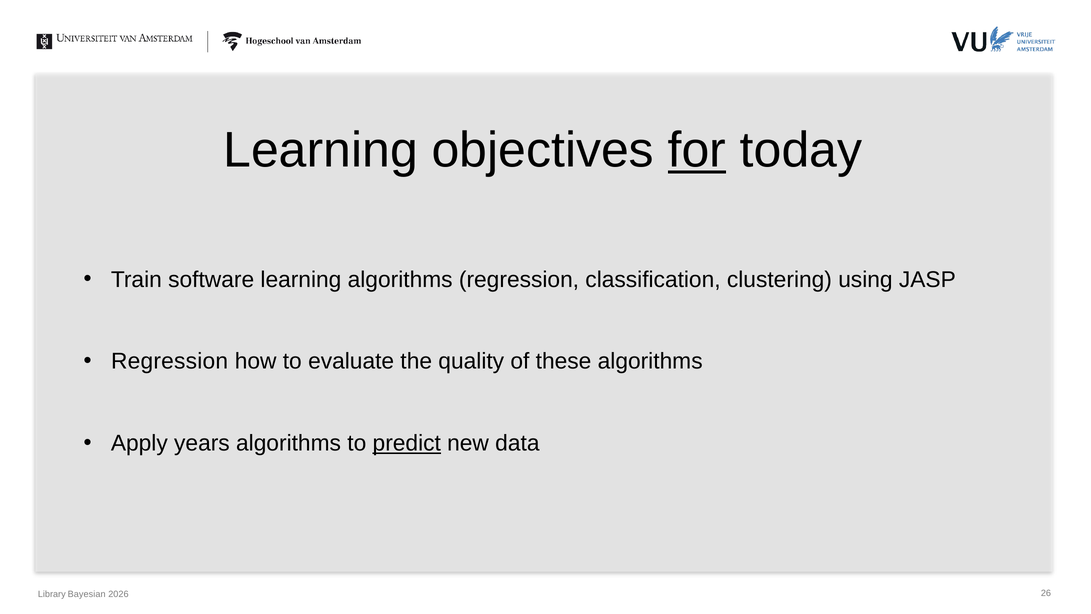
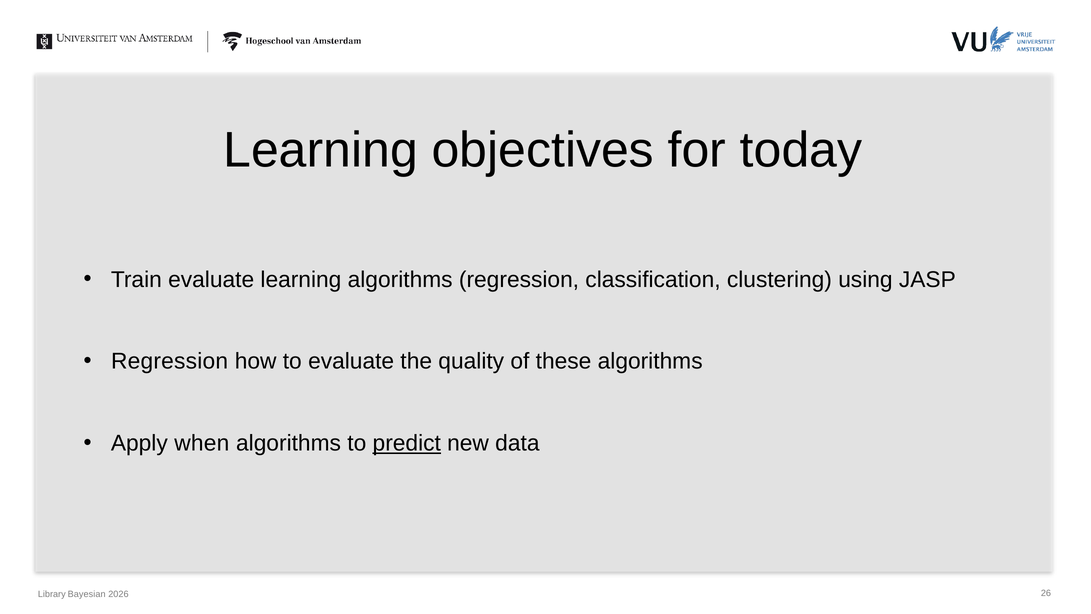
for underline: present -> none
Train software: software -> evaluate
years: years -> when
